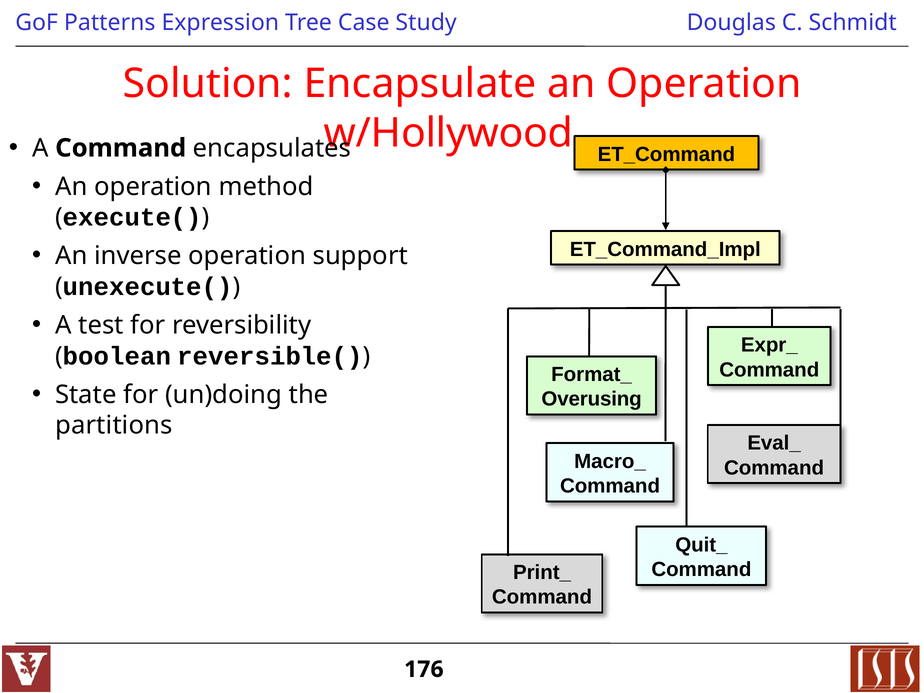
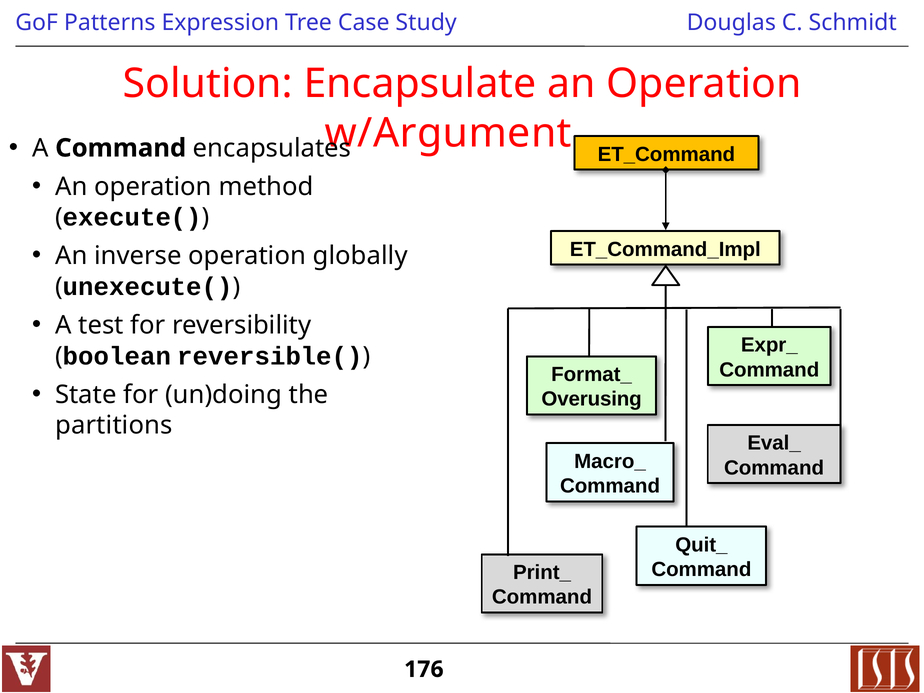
w/Hollywood: w/Hollywood -> w/Argument
support: support -> globally
